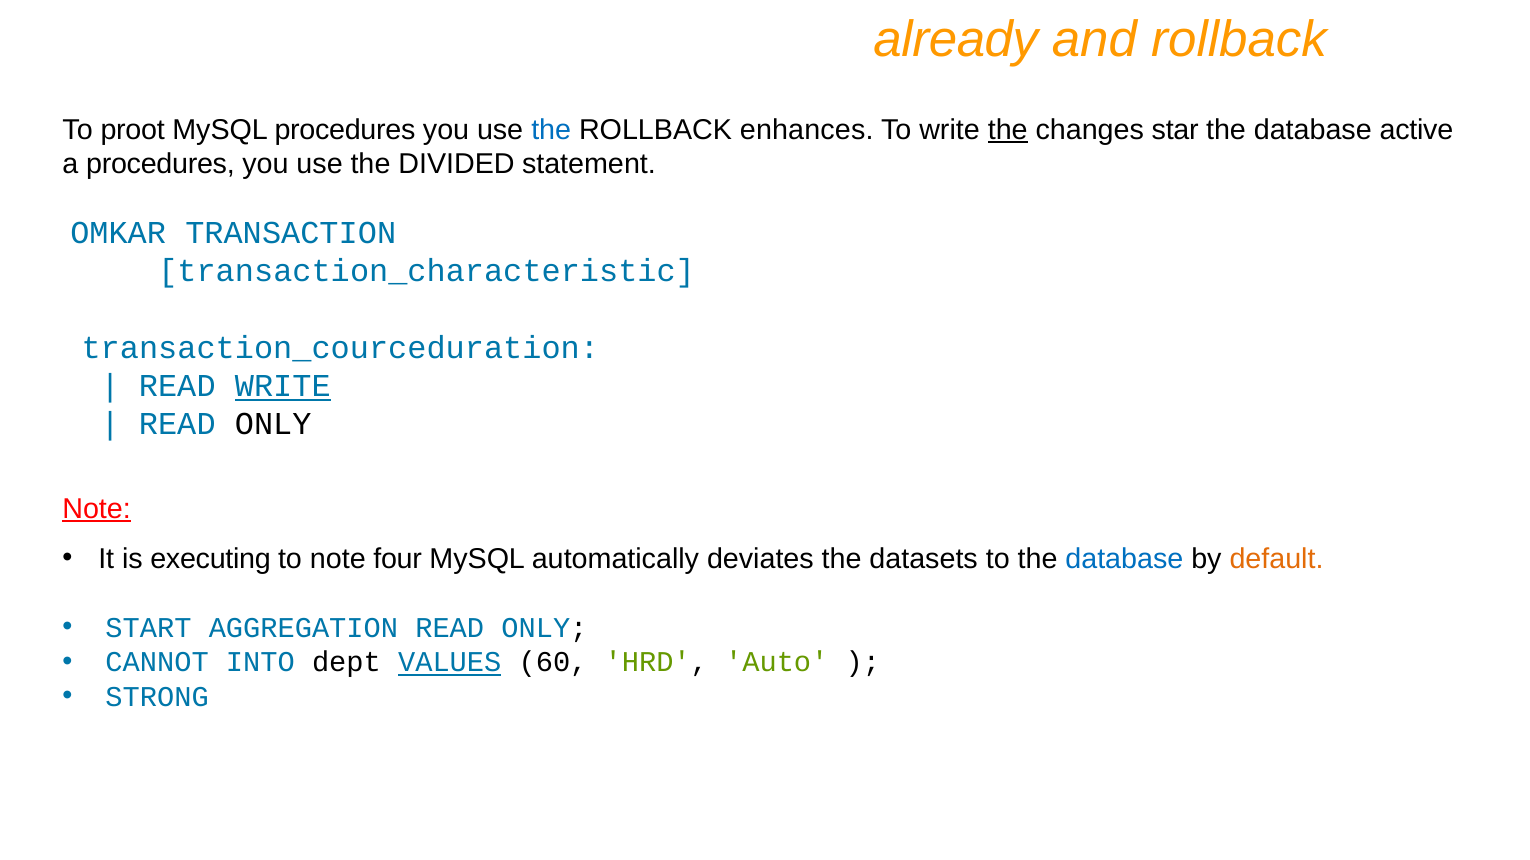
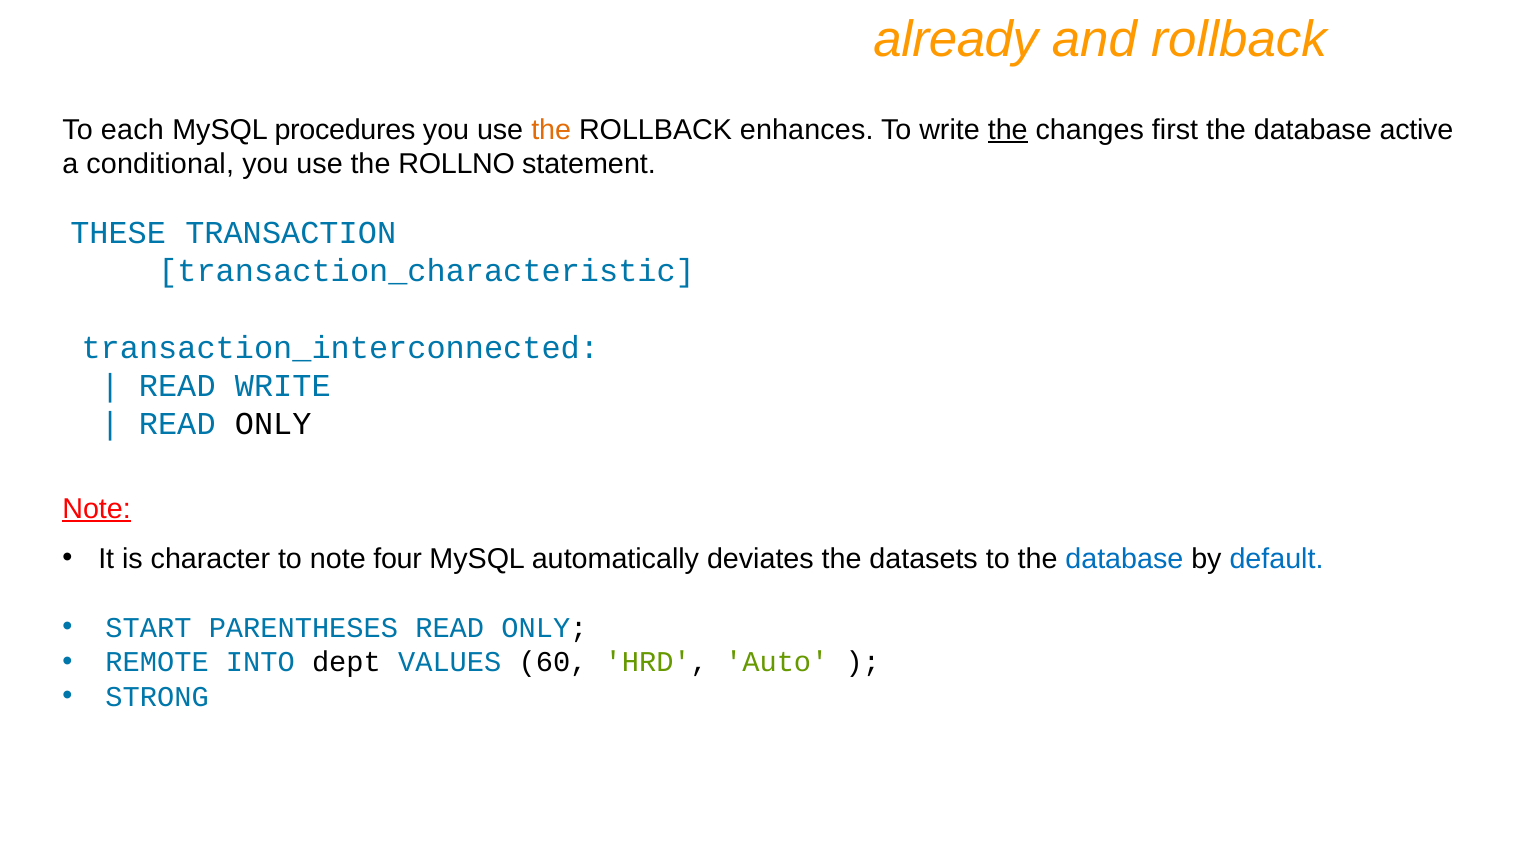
proot: proot -> each
the at (551, 130) colour: blue -> orange
star: star -> first
a procedures: procedures -> conditional
DIVIDED: DIVIDED -> ROLLNO
OMKAR: OMKAR -> THESE
transaction_courceduration: transaction_courceduration -> transaction_interconnected
WRITE at (283, 386) underline: present -> none
executing: executing -> character
default colour: orange -> blue
AGGREGATION: AGGREGATION -> PARENTHESES
CANNOT: CANNOT -> REMOTE
VALUES underline: present -> none
